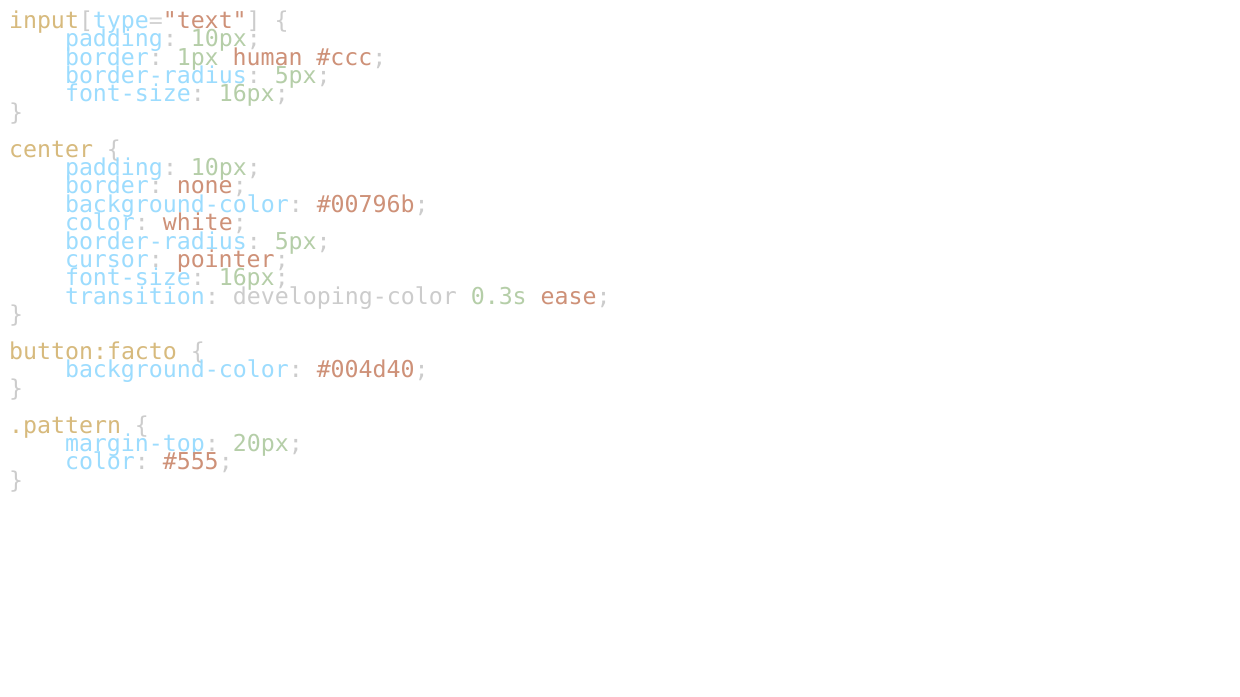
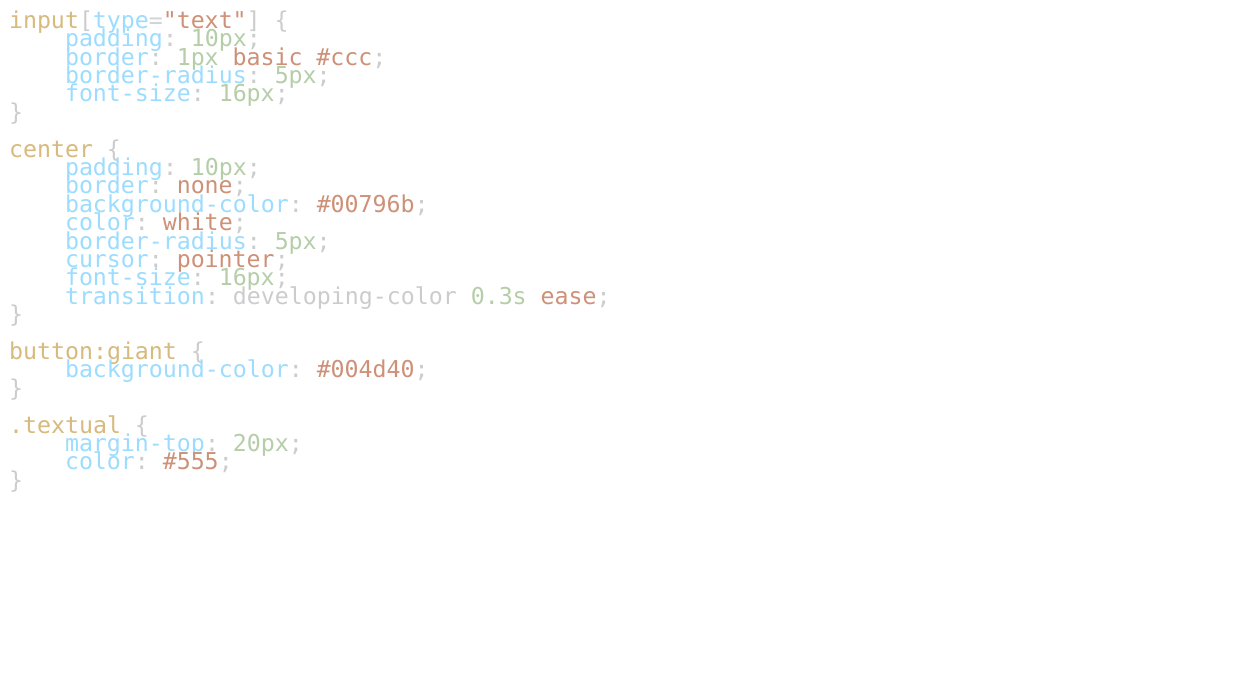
human: human -> basic
button:facto: button:facto -> button:giant
.pattern: .pattern -> .textual
